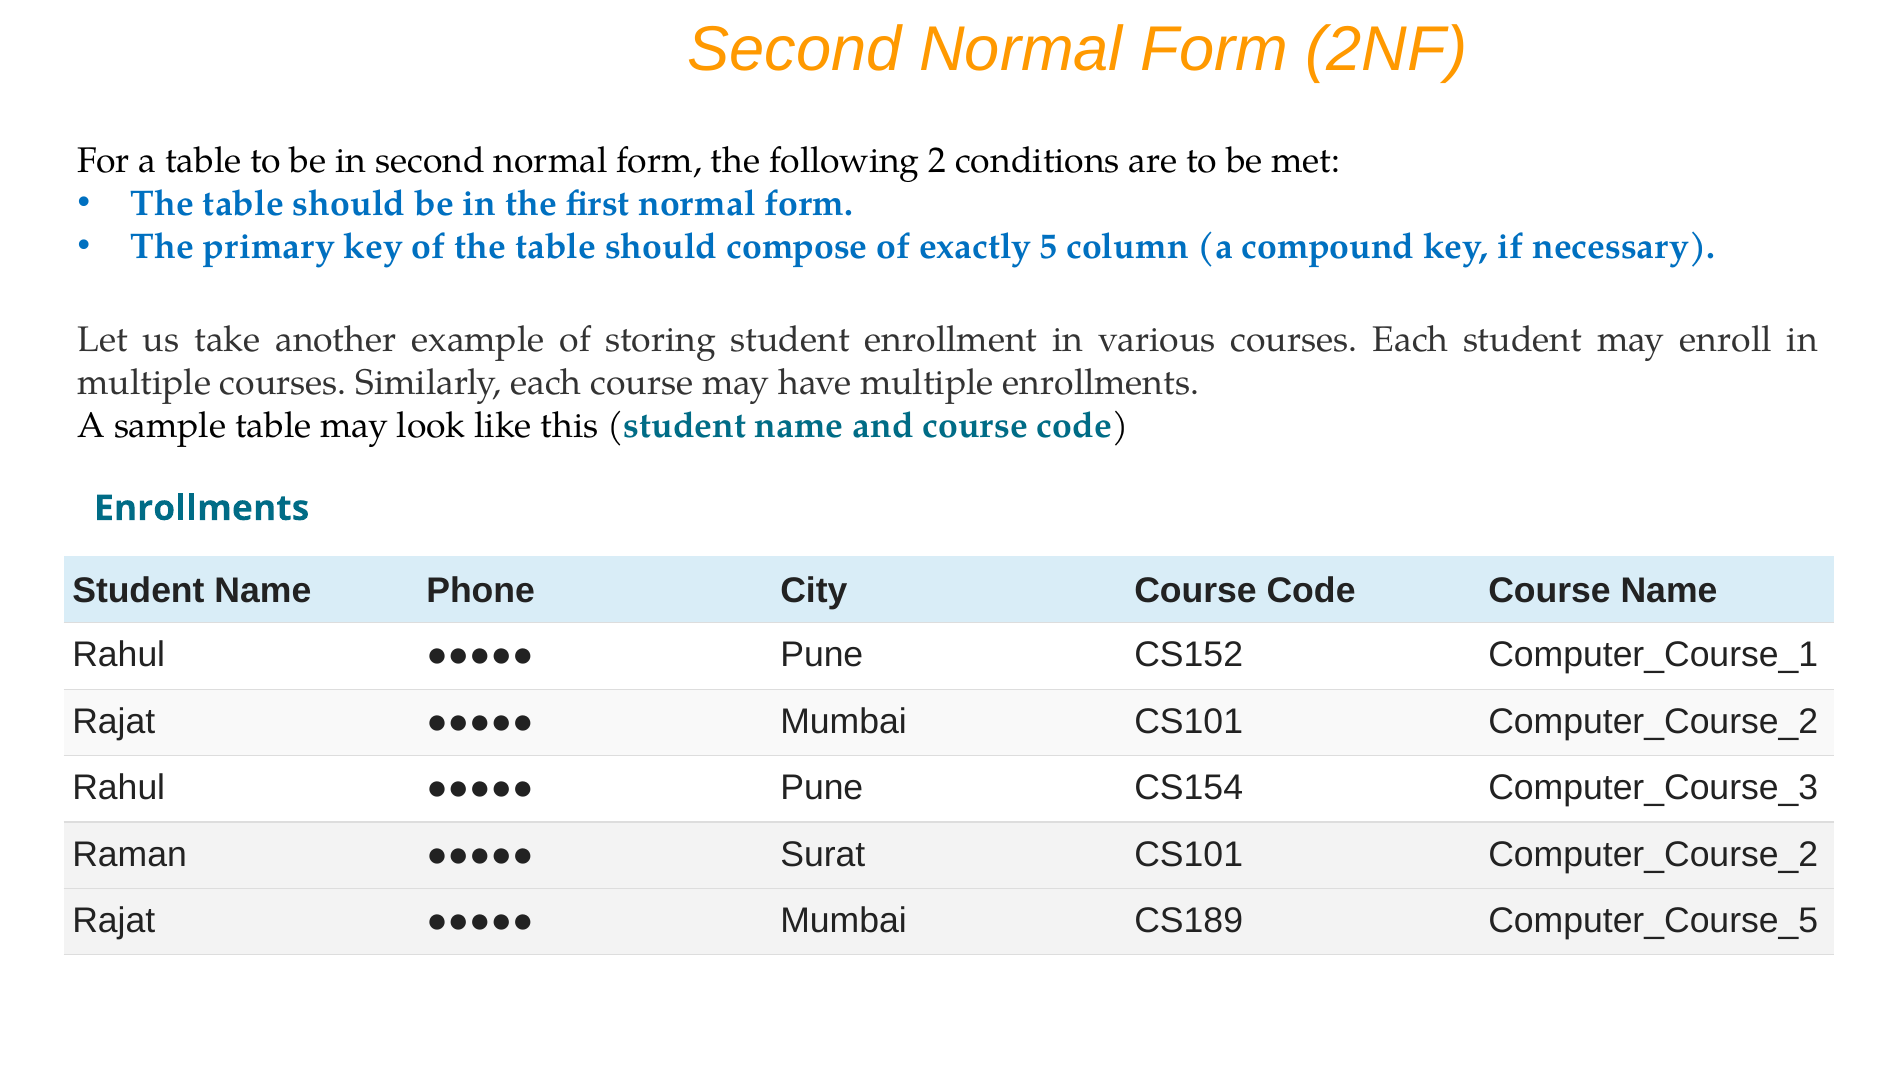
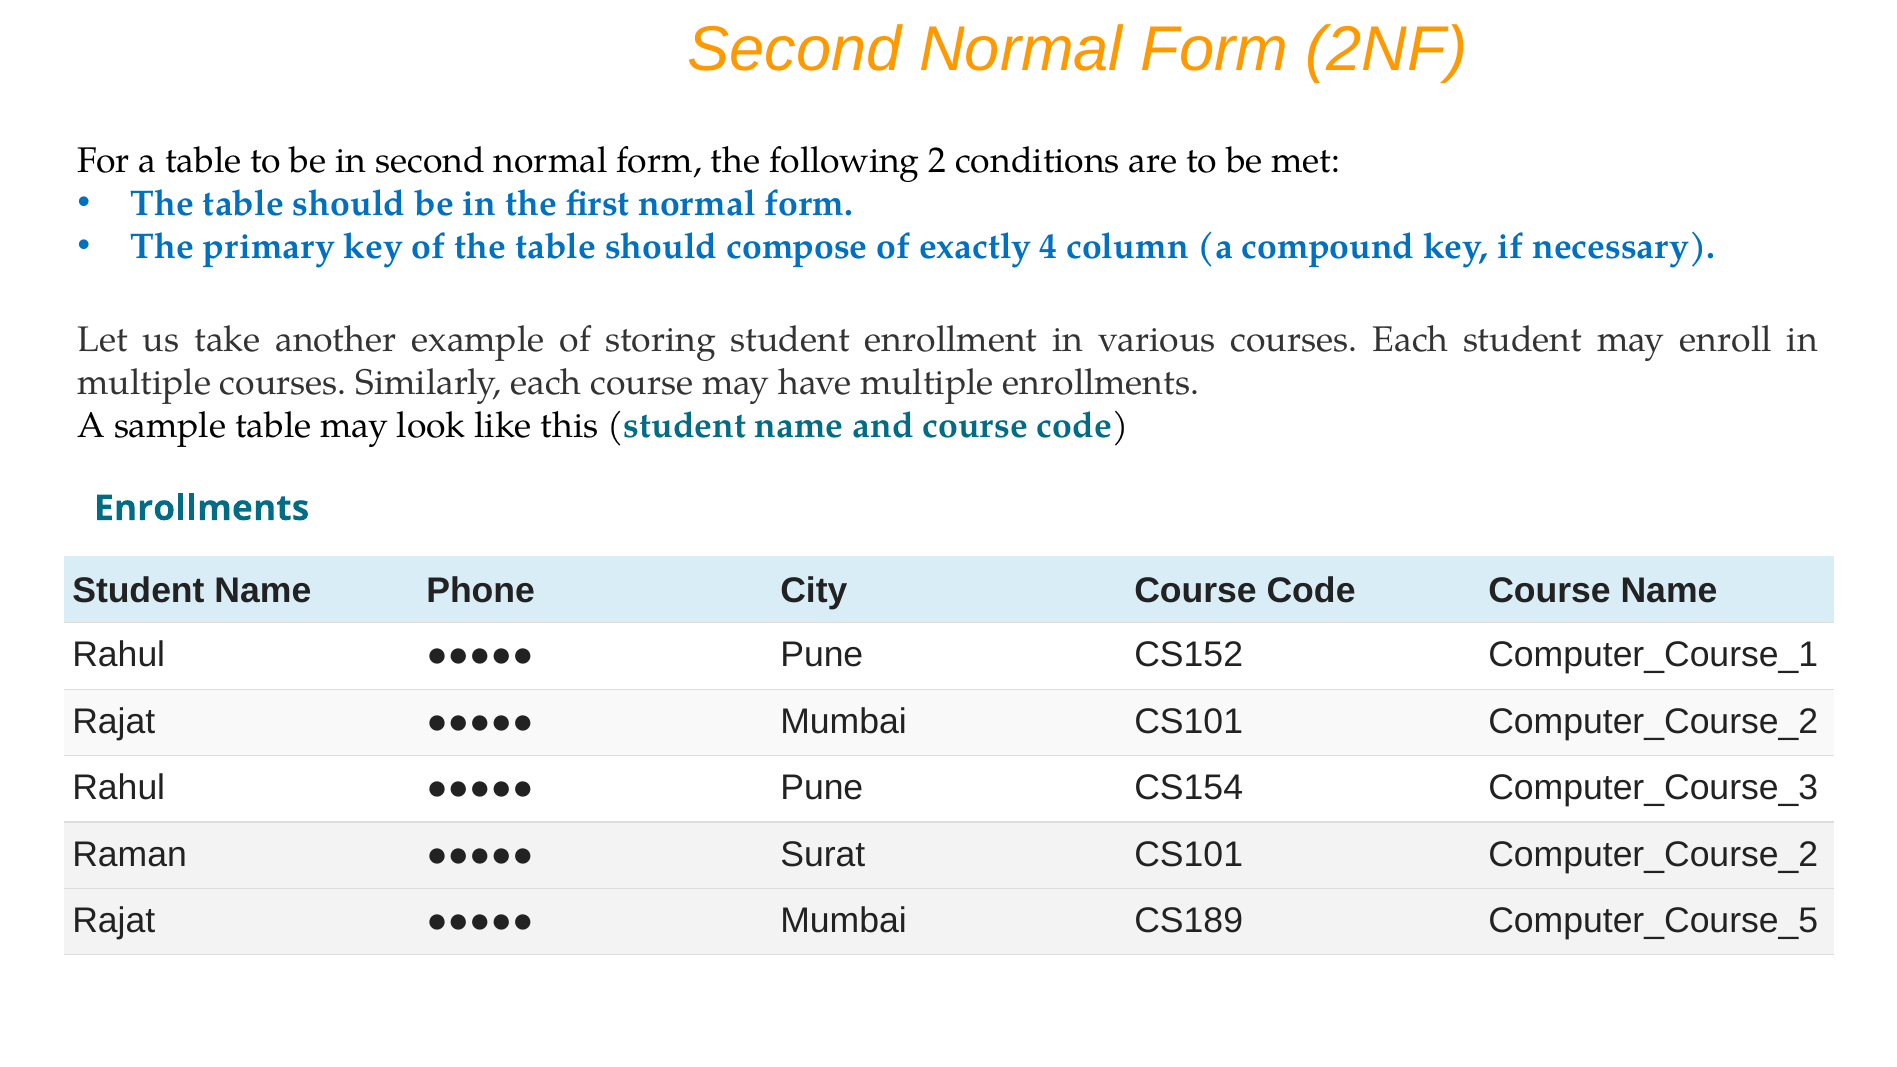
5: 5 -> 4
